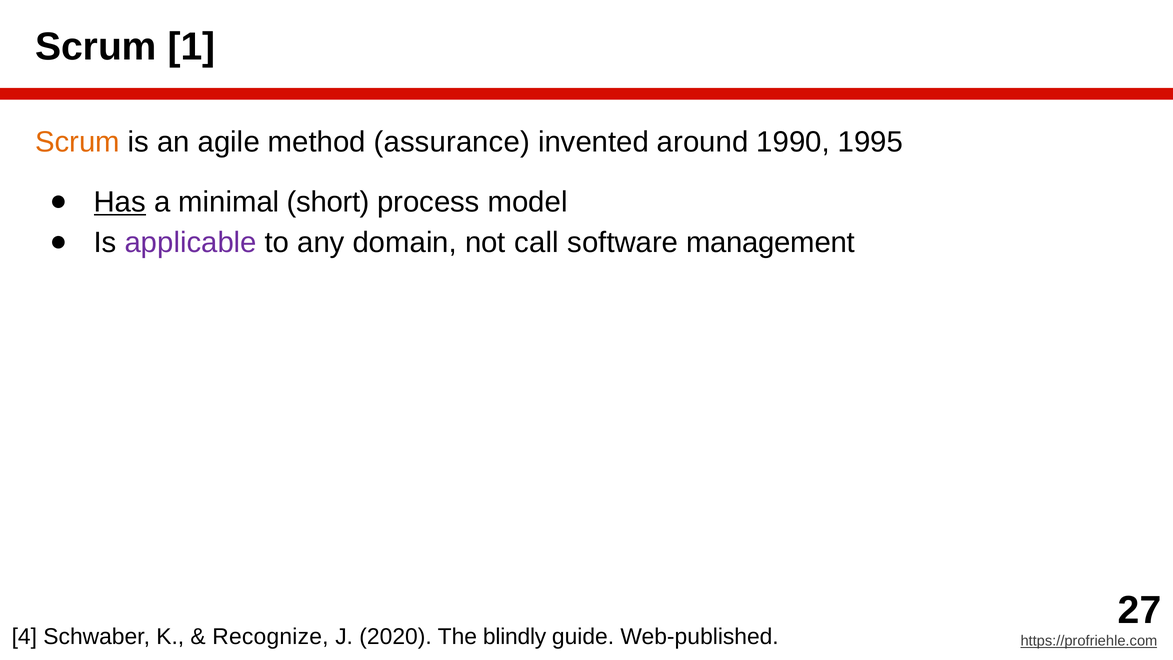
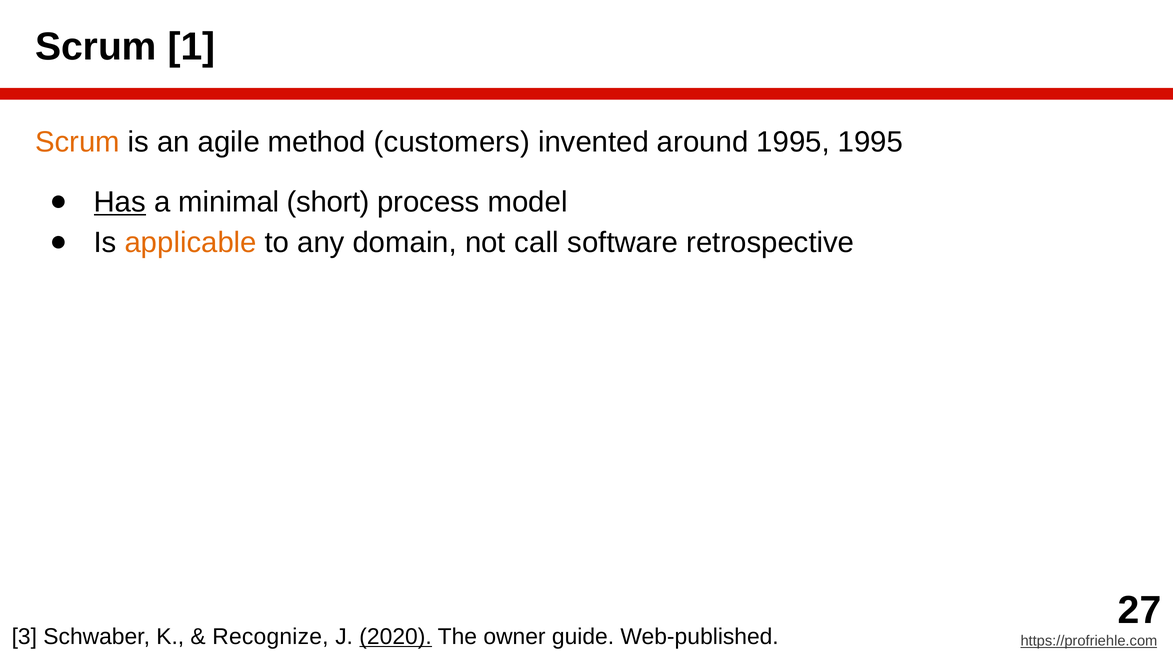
assurance: assurance -> customers
around 1990: 1990 -> 1995
applicable colour: purple -> orange
management: management -> retrospective
4: 4 -> 3
2020 underline: none -> present
blindly: blindly -> owner
